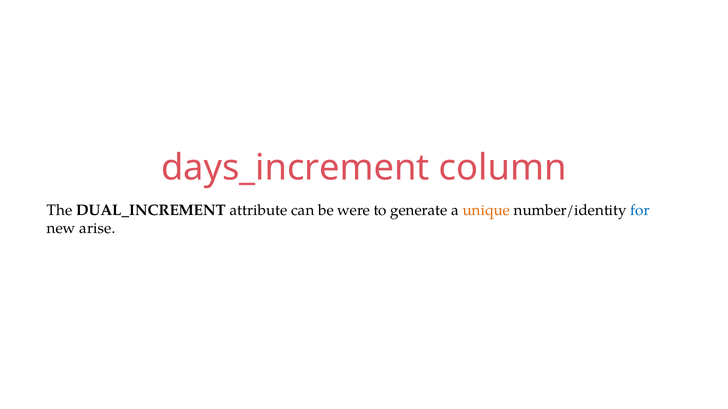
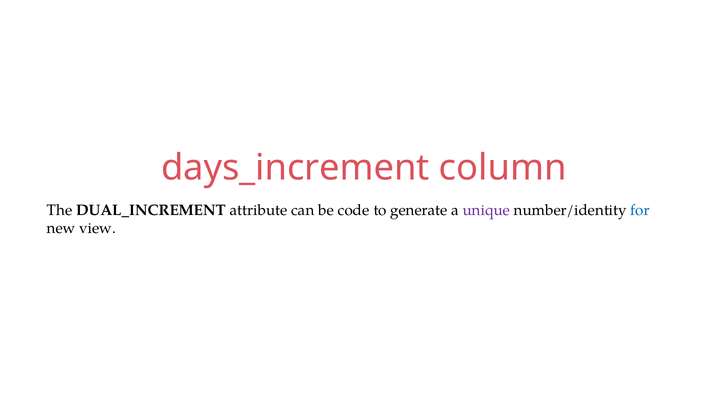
were: were -> code
unique colour: orange -> purple
arise: arise -> view
